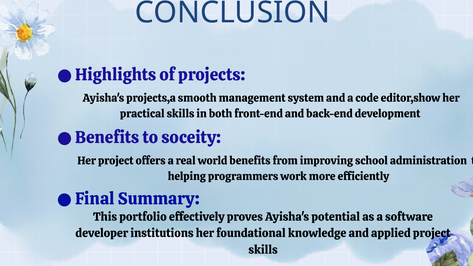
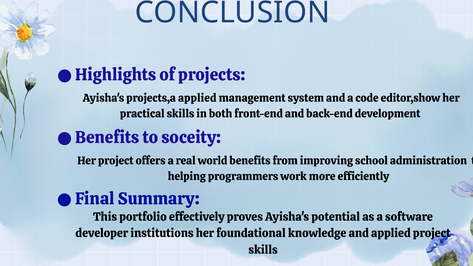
projects,a smooth: smooth -> applied
